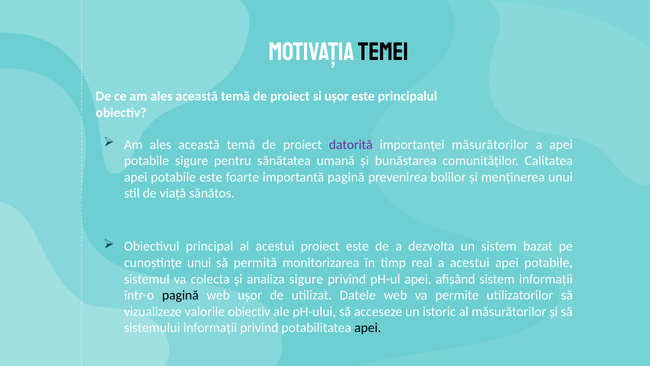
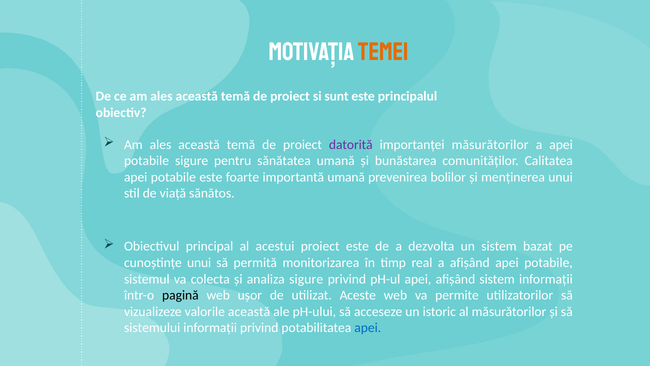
temei colour: black -> orange
si ușor: ușor -> sunt
importantă pagină: pagină -> umană
a acestui: acestui -> afișând
Datele: Datele -> Aceste
valorile obiectiv: obiectiv -> această
apei at (368, 328) colour: black -> blue
